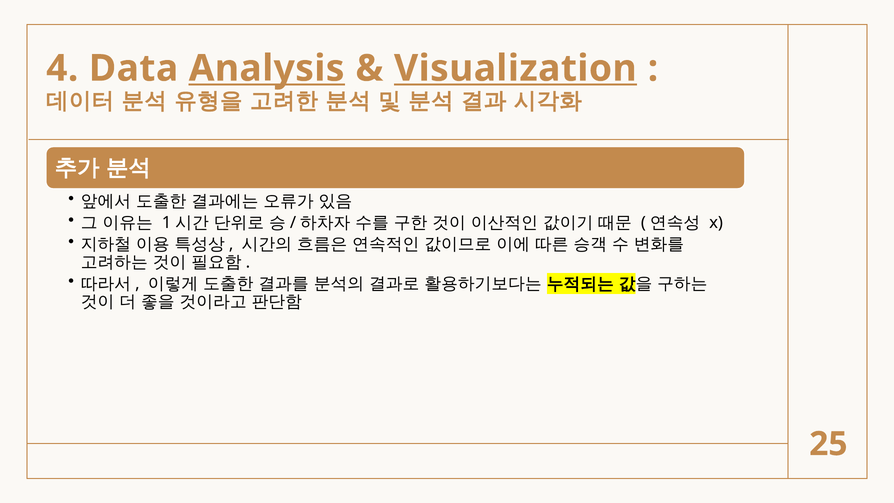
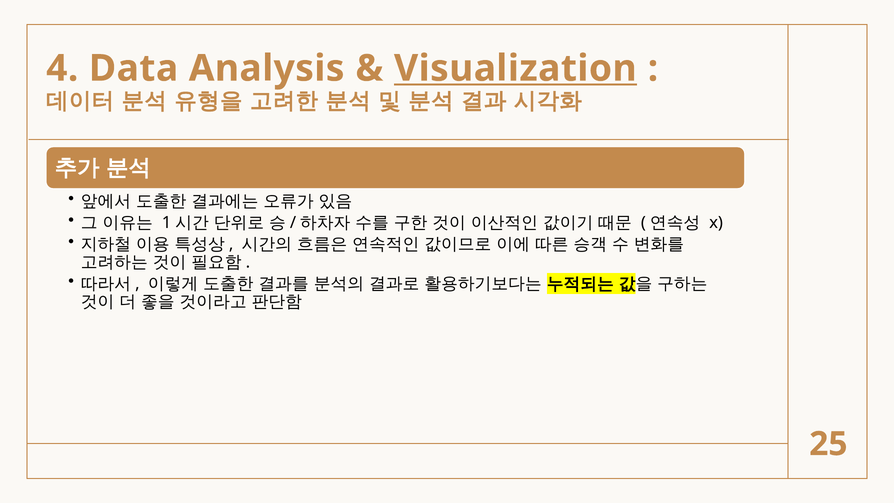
Analysis underline: present -> none
